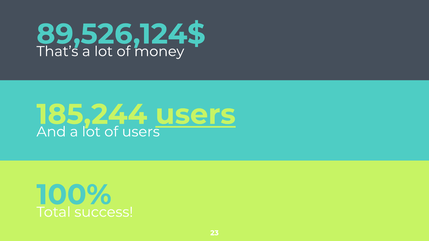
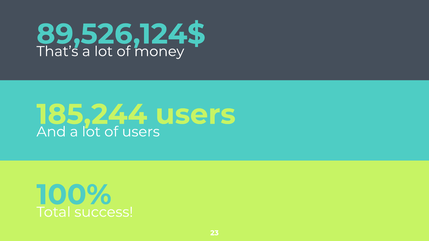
users at (195, 115) underline: present -> none
